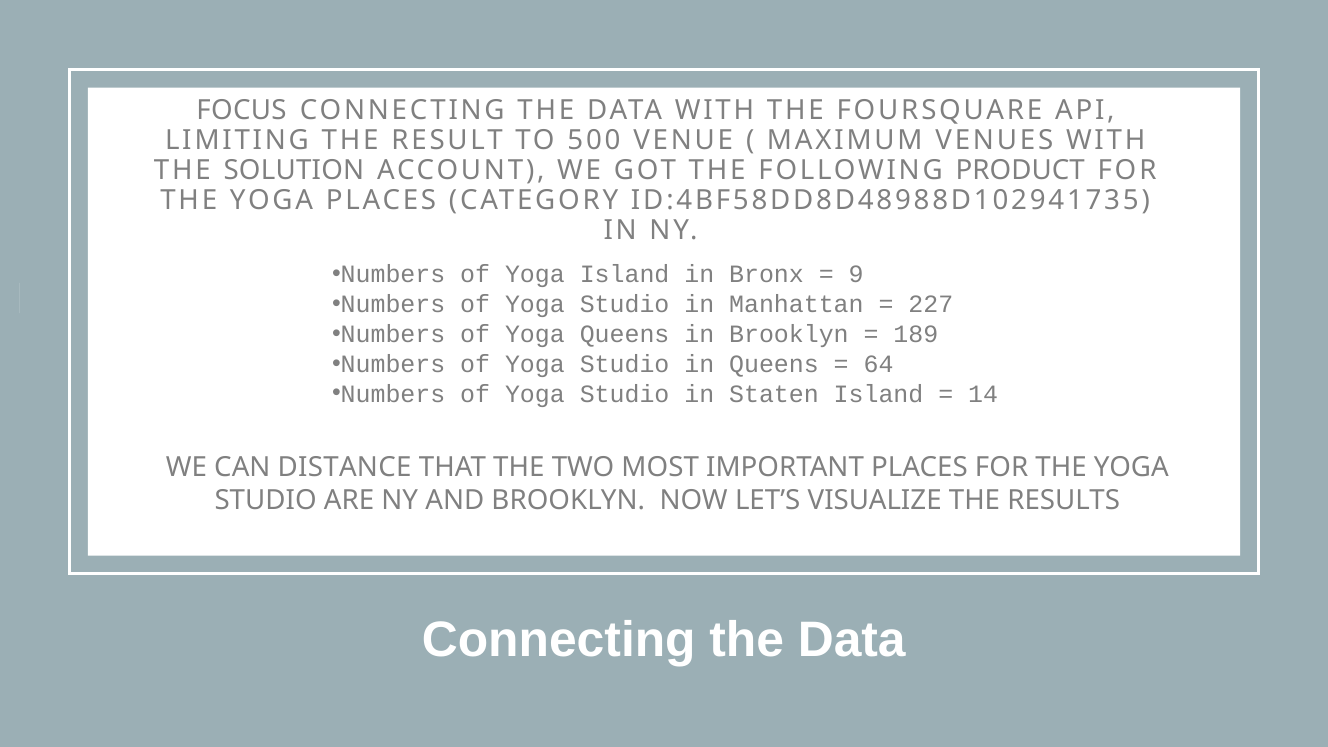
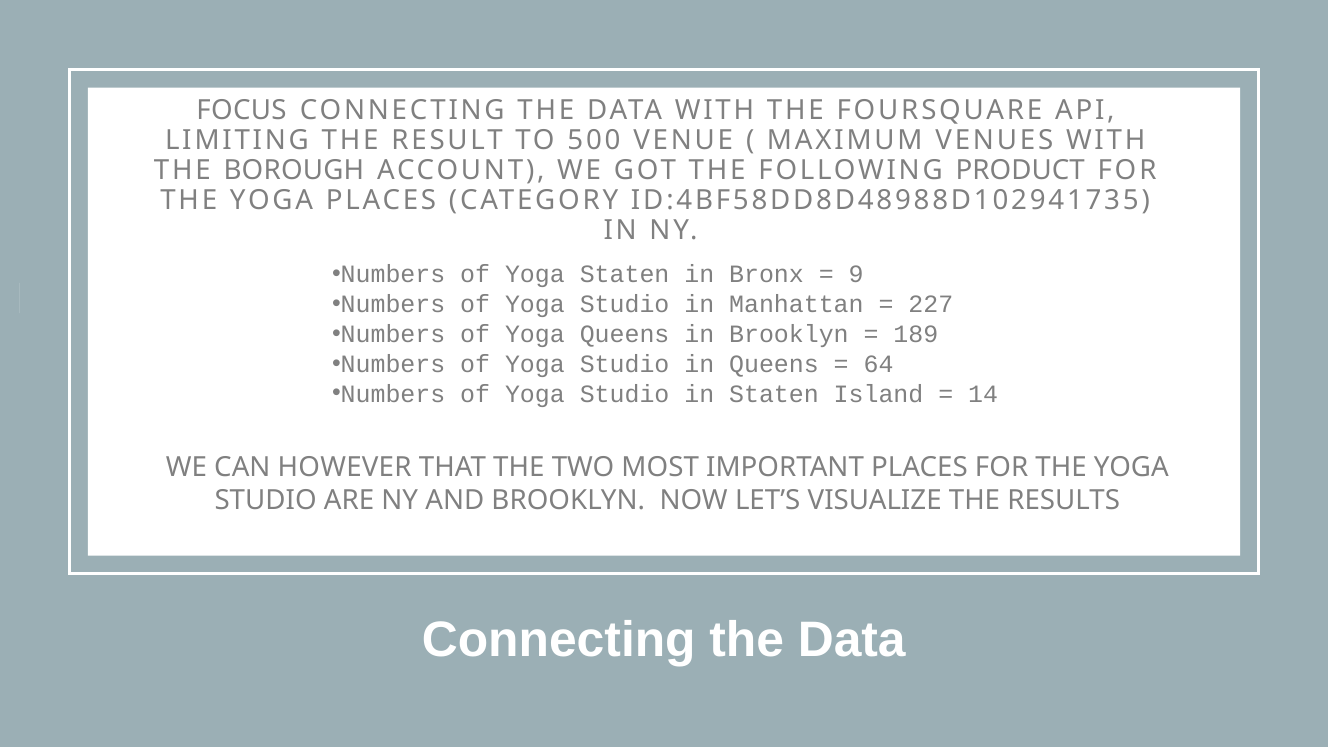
SOLUTION: SOLUTION -> BOROUGH
Yoga Island: Island -> Staten
DISTANCE: DISTANCE -> HOWEVER
